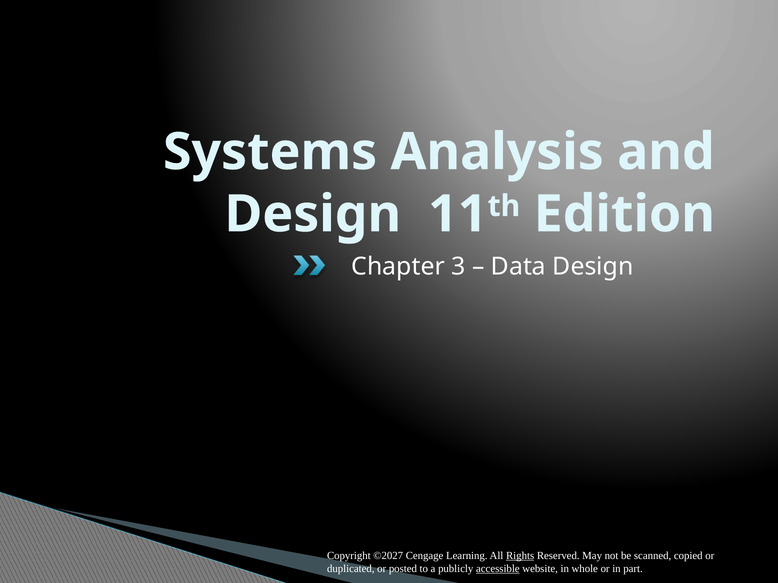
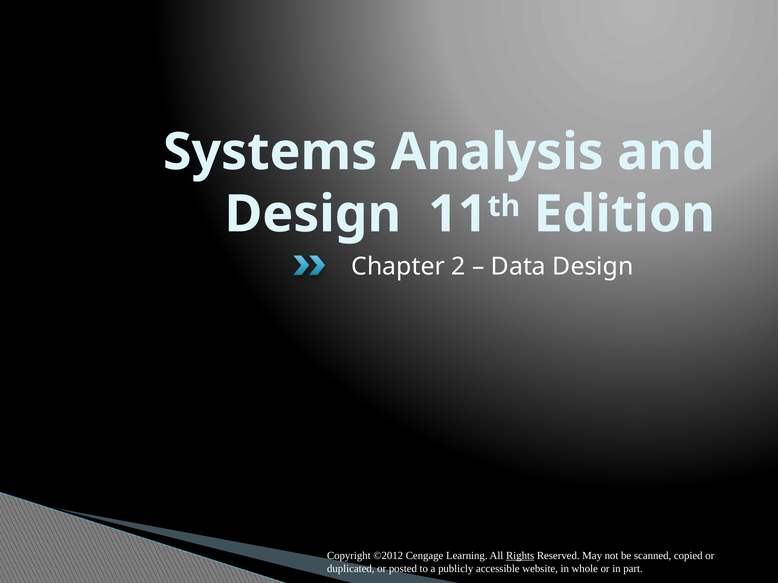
3: 3 -> 2
©2027: ©2027 -> ©2012
accessible underline: present -> none
